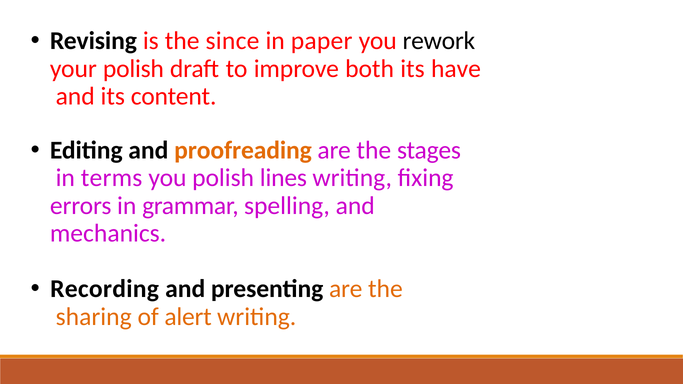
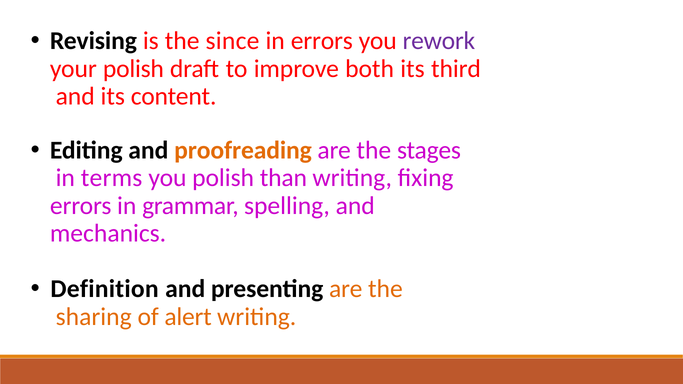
in paper: paper -> errors
rework colour: black -> purple
have: have -> third
lines: lines -> than
Recording: Recording -> Definition
